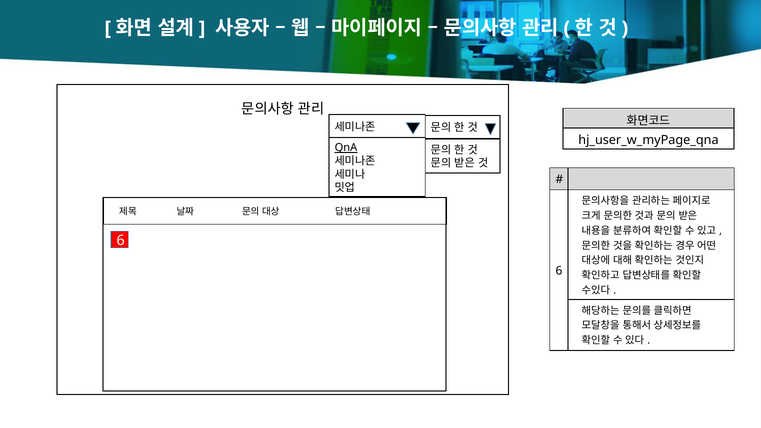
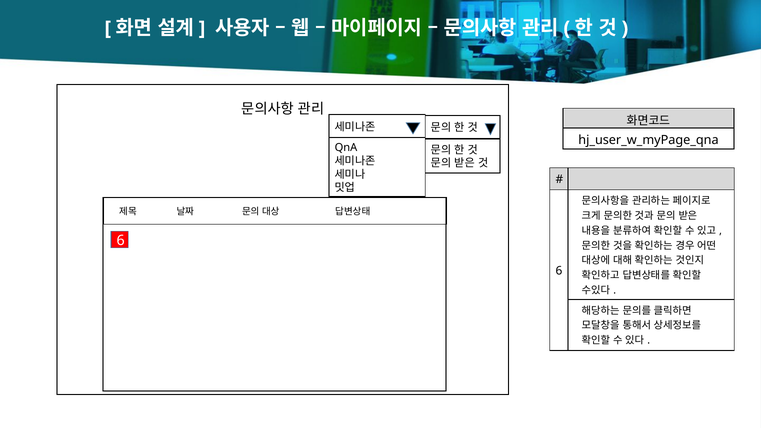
QnA underline: present -> none
